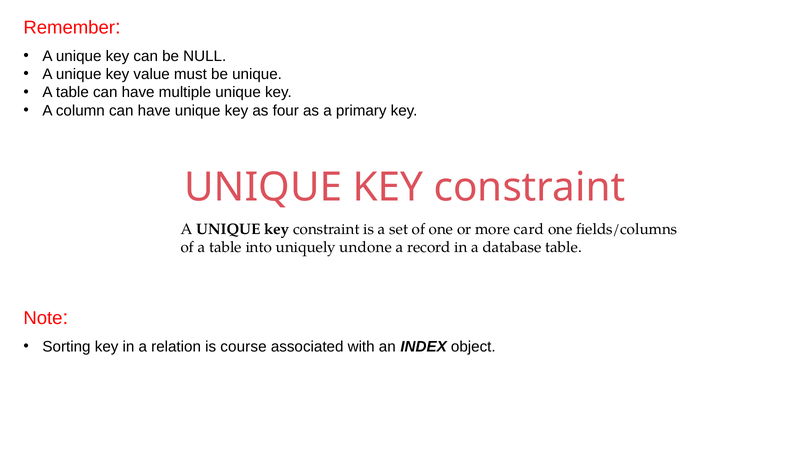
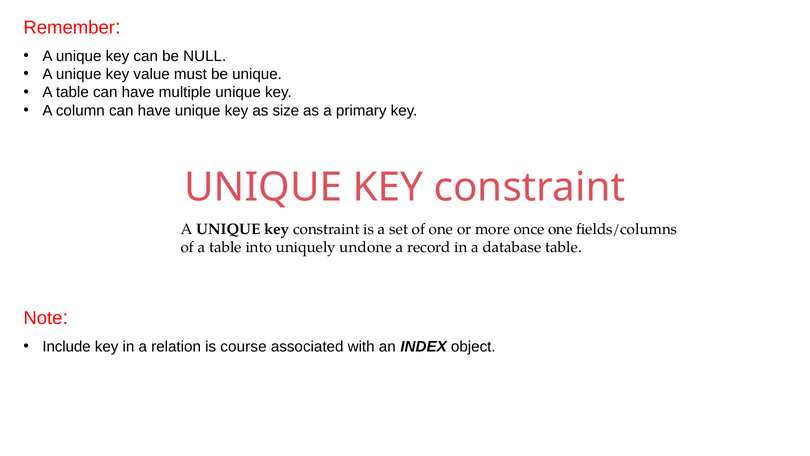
four: four -> size
card: card -> once
Sorting: Sorting -> Include
